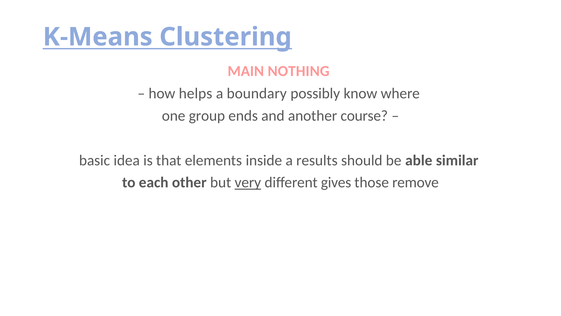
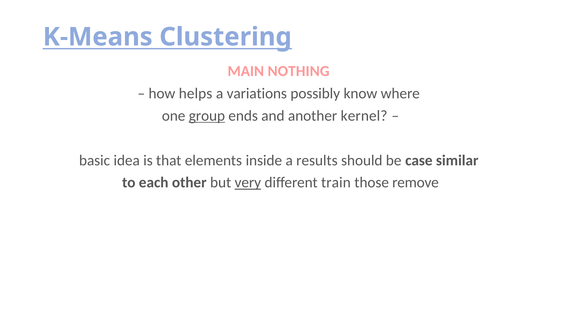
boundary: boundary -> variations
group underline: none -> present
course: course -> kernel
able: able -> case
gives: gives -> train
